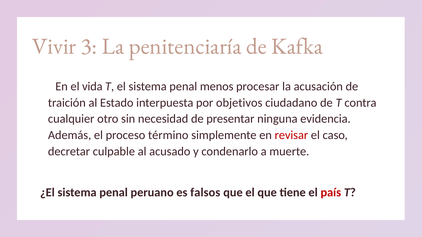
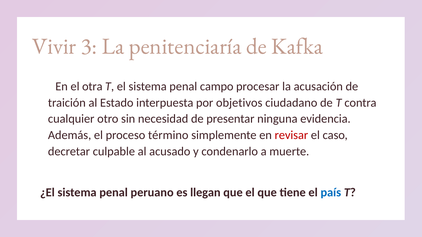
vida: vida -> otra
menos: menos -> campo
falsos: falsos -> llegan
país colour: red -> blue
